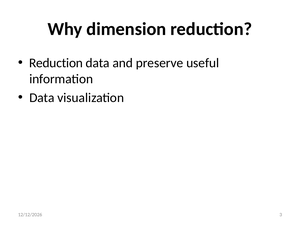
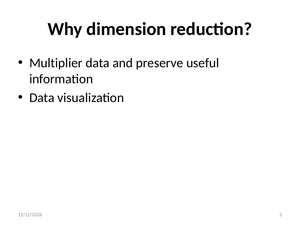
Reduction at (56, 63): Reduction -> Multiplier
